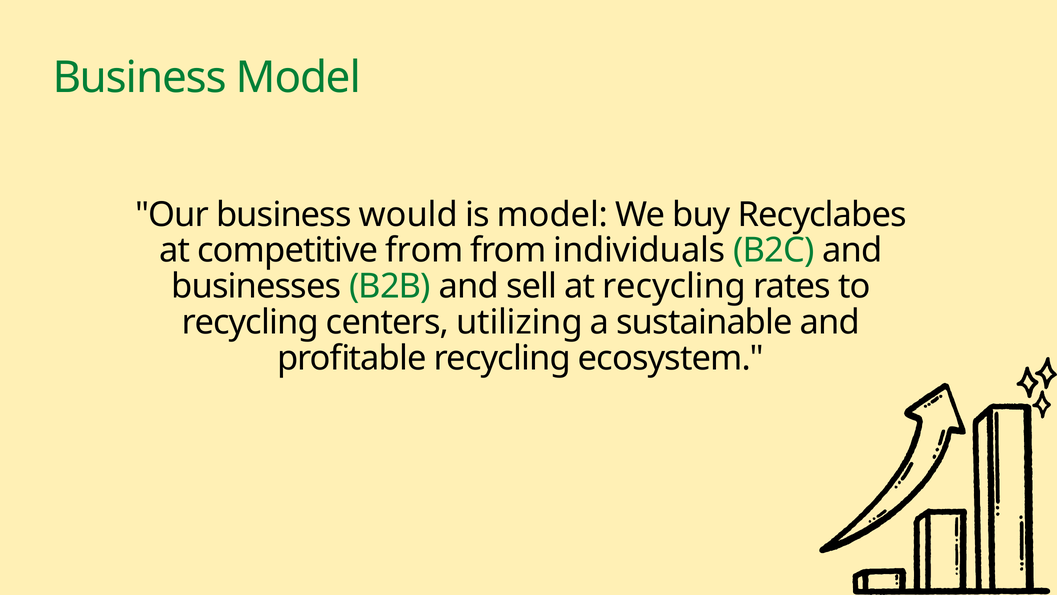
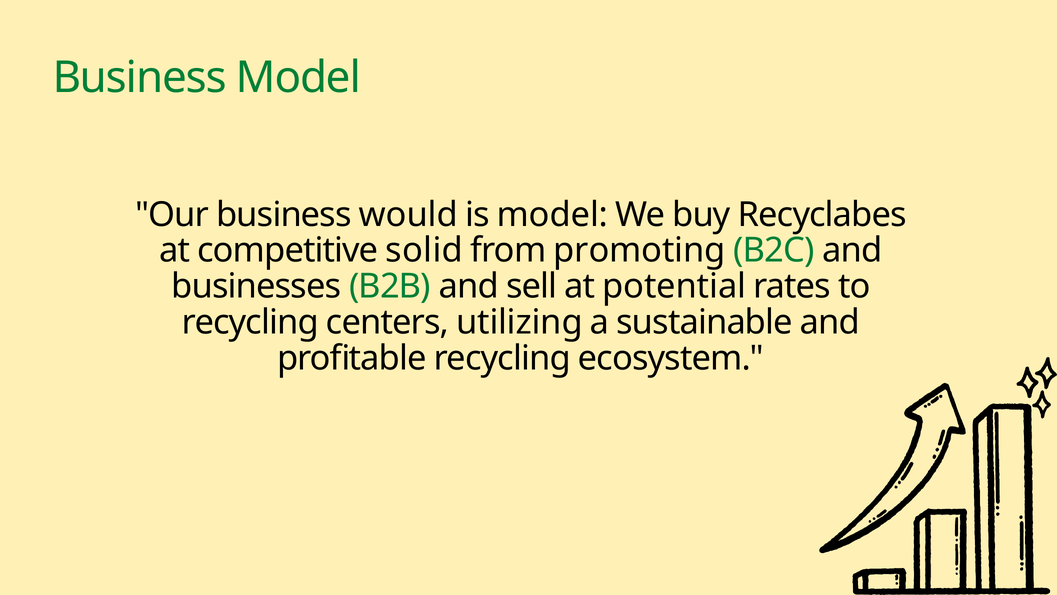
competitive from: from -> solid
individuals: individuals -> promoting
at recycling: recycling -> potential
